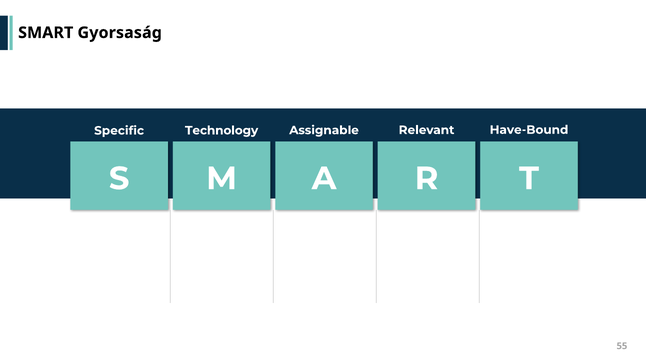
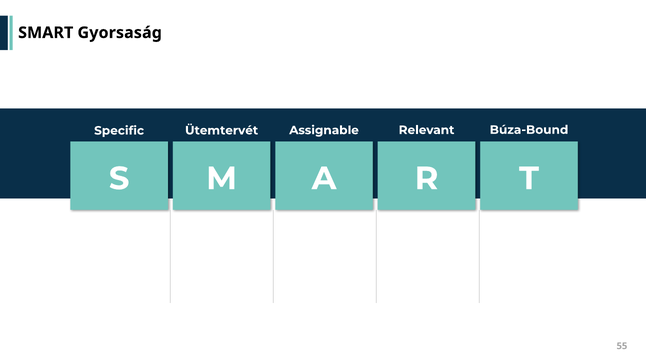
Technology: Technology -> Ütemtervét
Have-Bound: Have-Bound -> Búza-Bound
